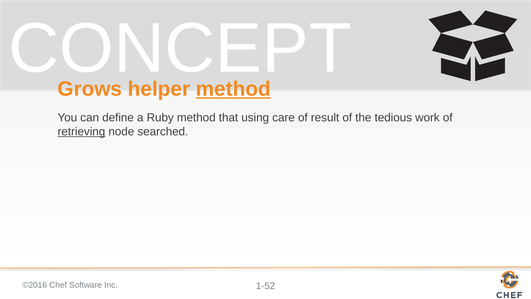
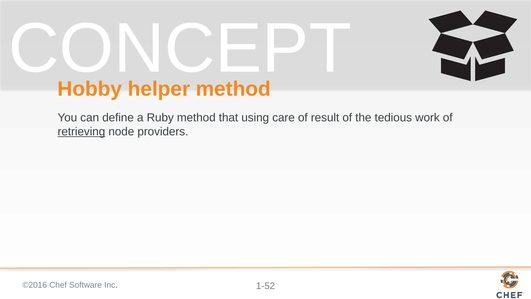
Grows: Grows -> Hobby
method at (233, 89) underline: present -> none
searched: searched -> providers
